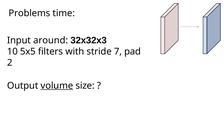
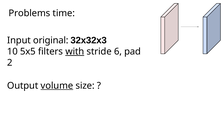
around: around -> original
with underline: none -> present
7: 7 -> 6
